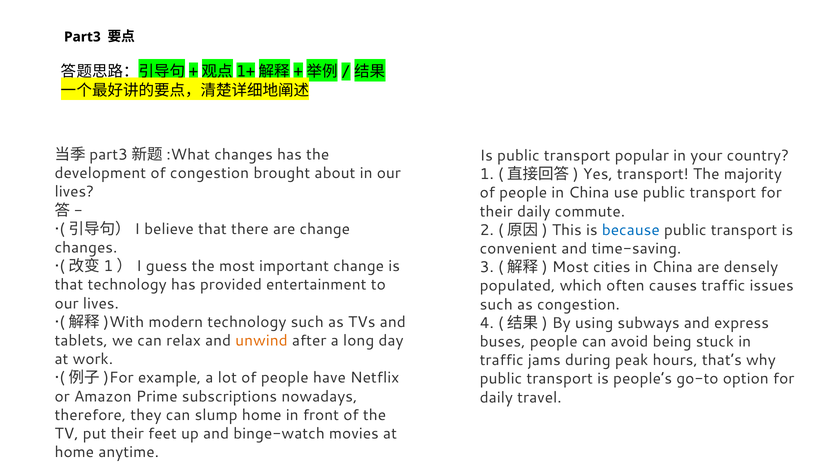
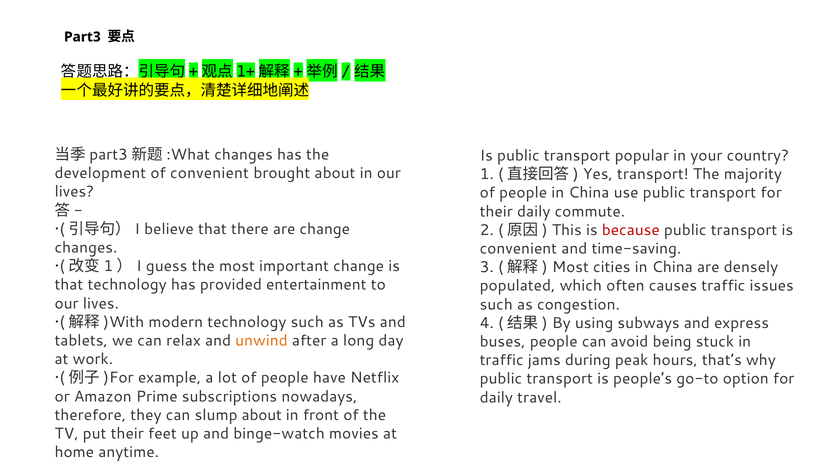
of congestion: congestion -> convenient
because colour: blue -> red
slump home: home -> about
